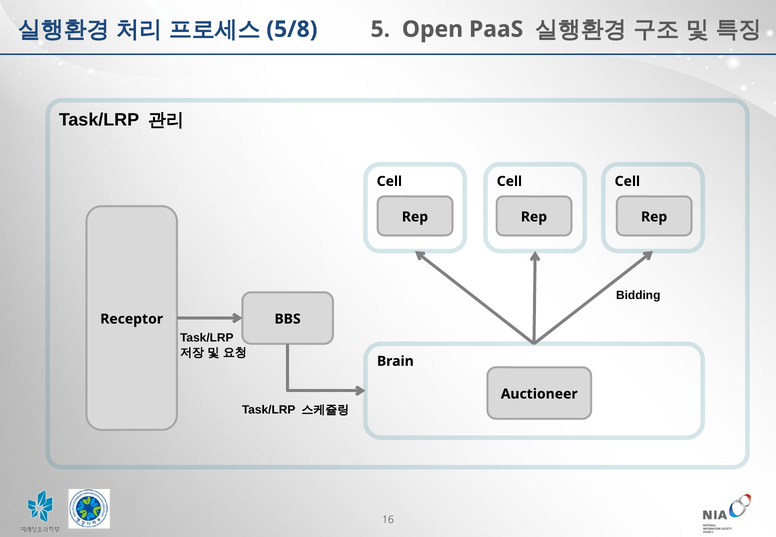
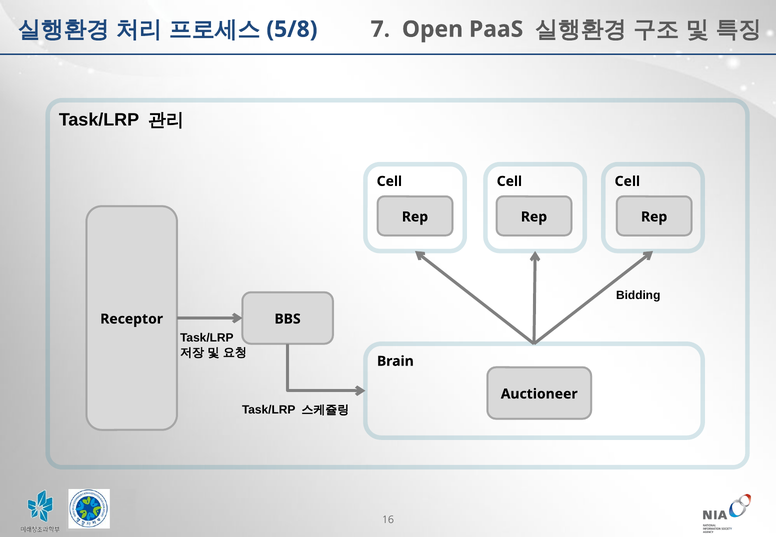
5: 5 -> 7
